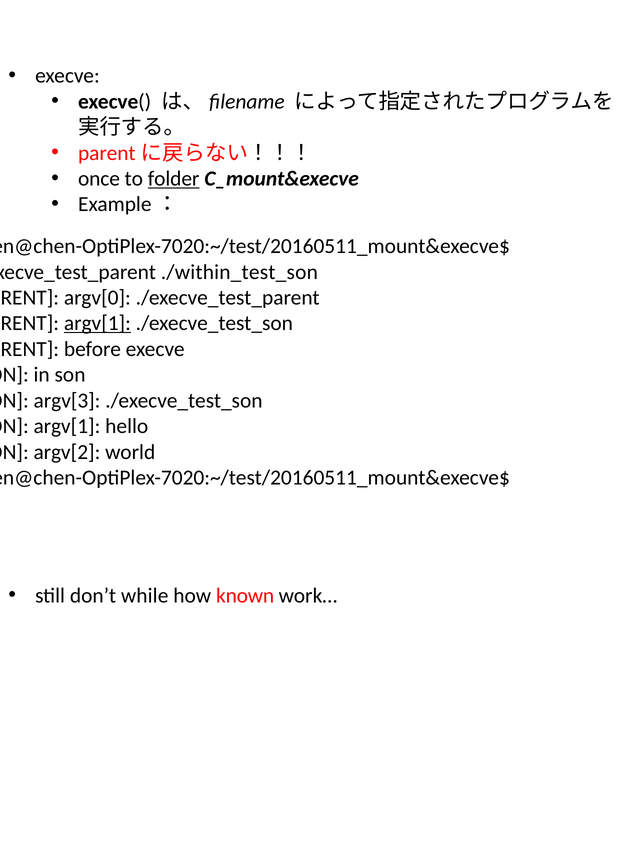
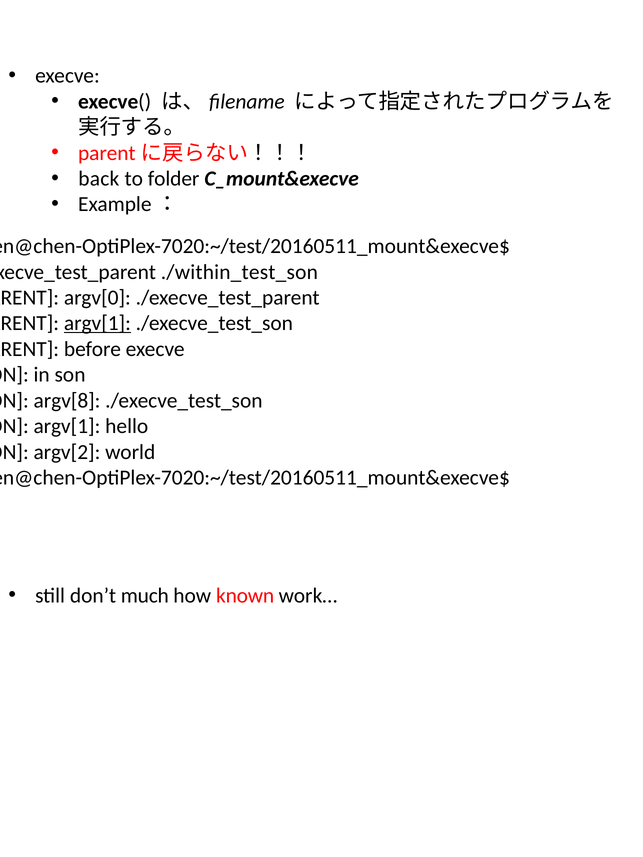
once: once -> back
folder underline: present -> none
argv[3: argv[3 -> argv[8
while: while -> much
